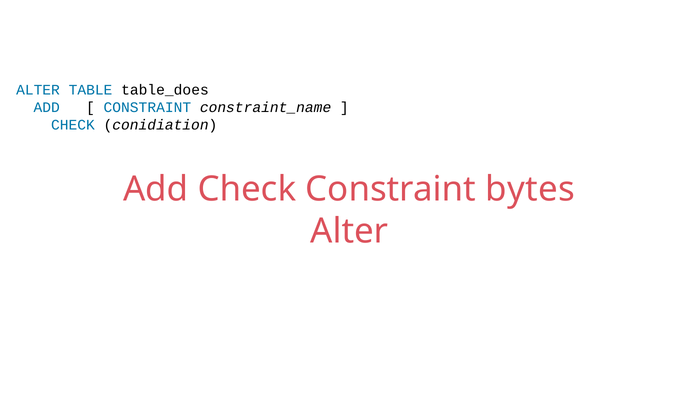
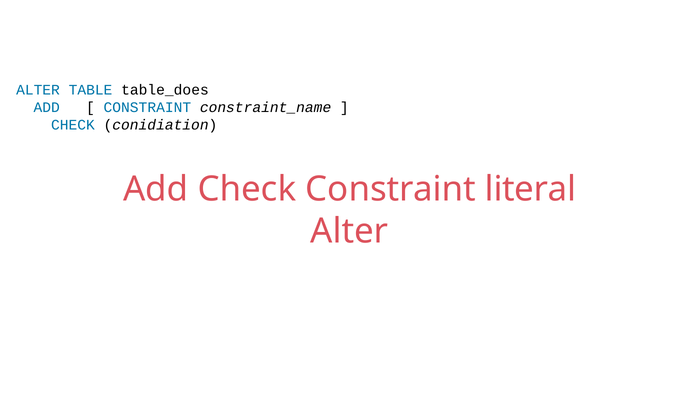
bytes: bytes -> literal
